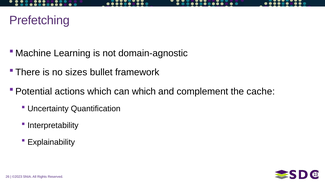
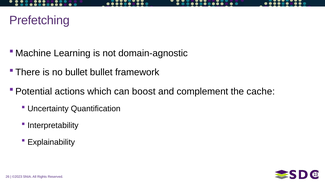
no sizes: sizes -> bullet
can which: which -> boost
